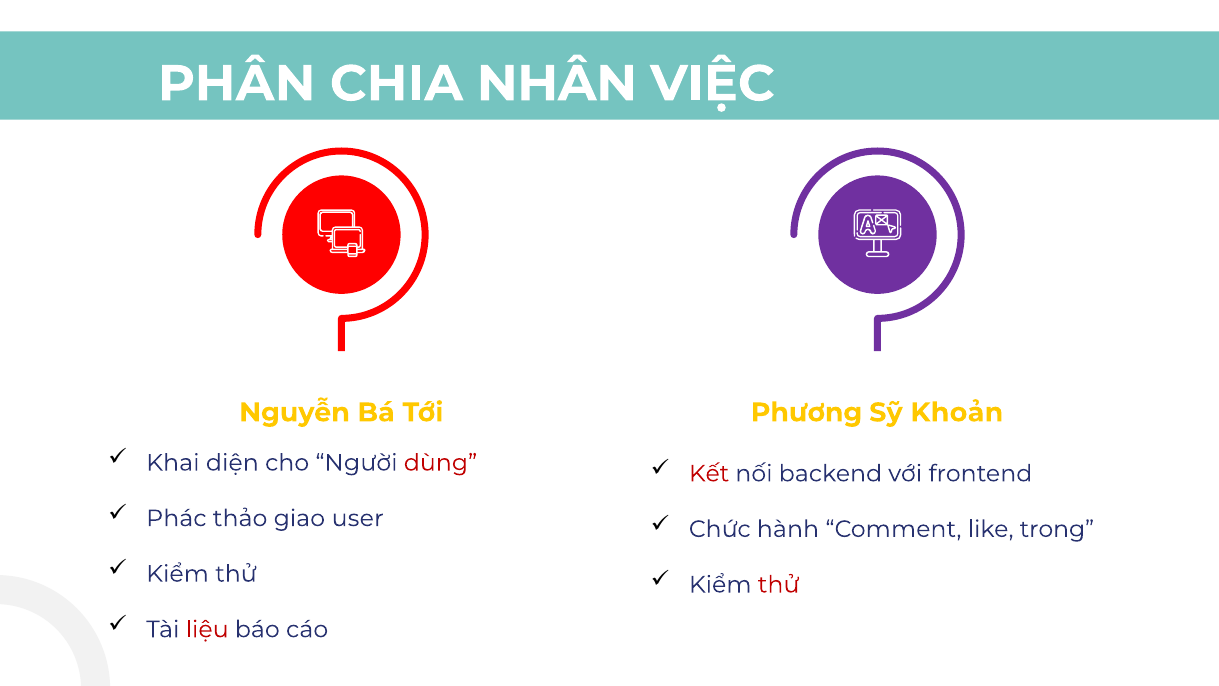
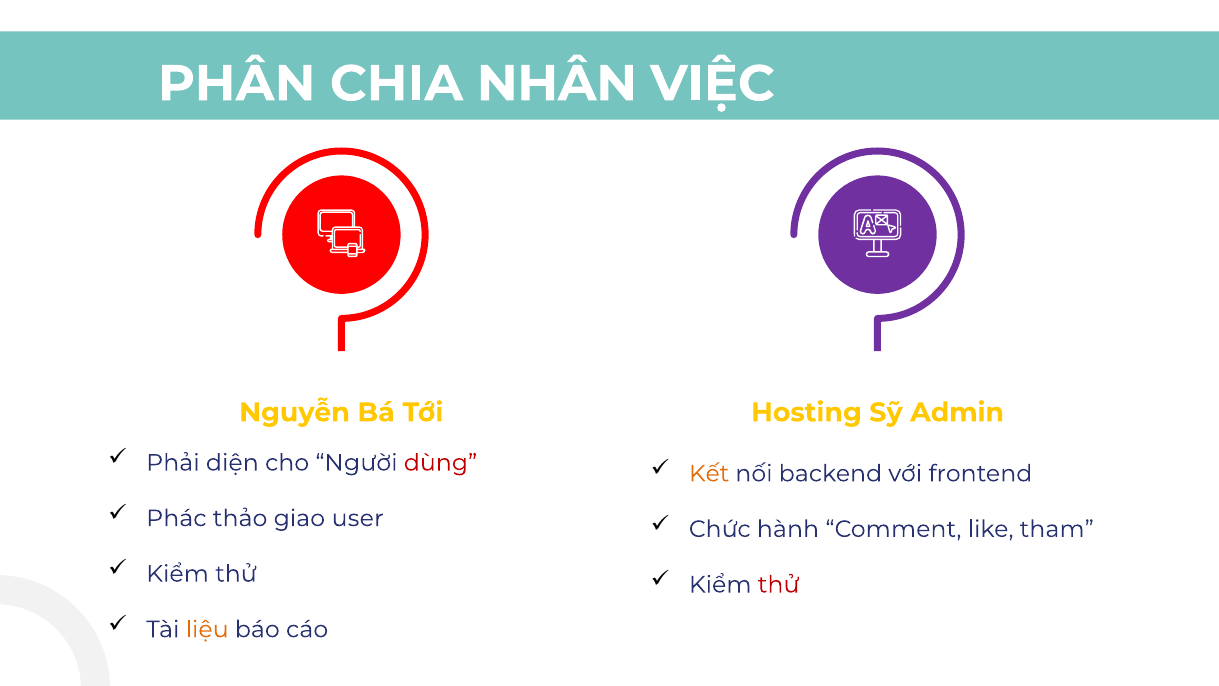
Phương: Phương -> Hosting
Khoản: Khoản -> Admin
Khai: Khai -> Phải
Kết colour: red -> orange
trong: trong -> tham
liệu colour: red -> orange
